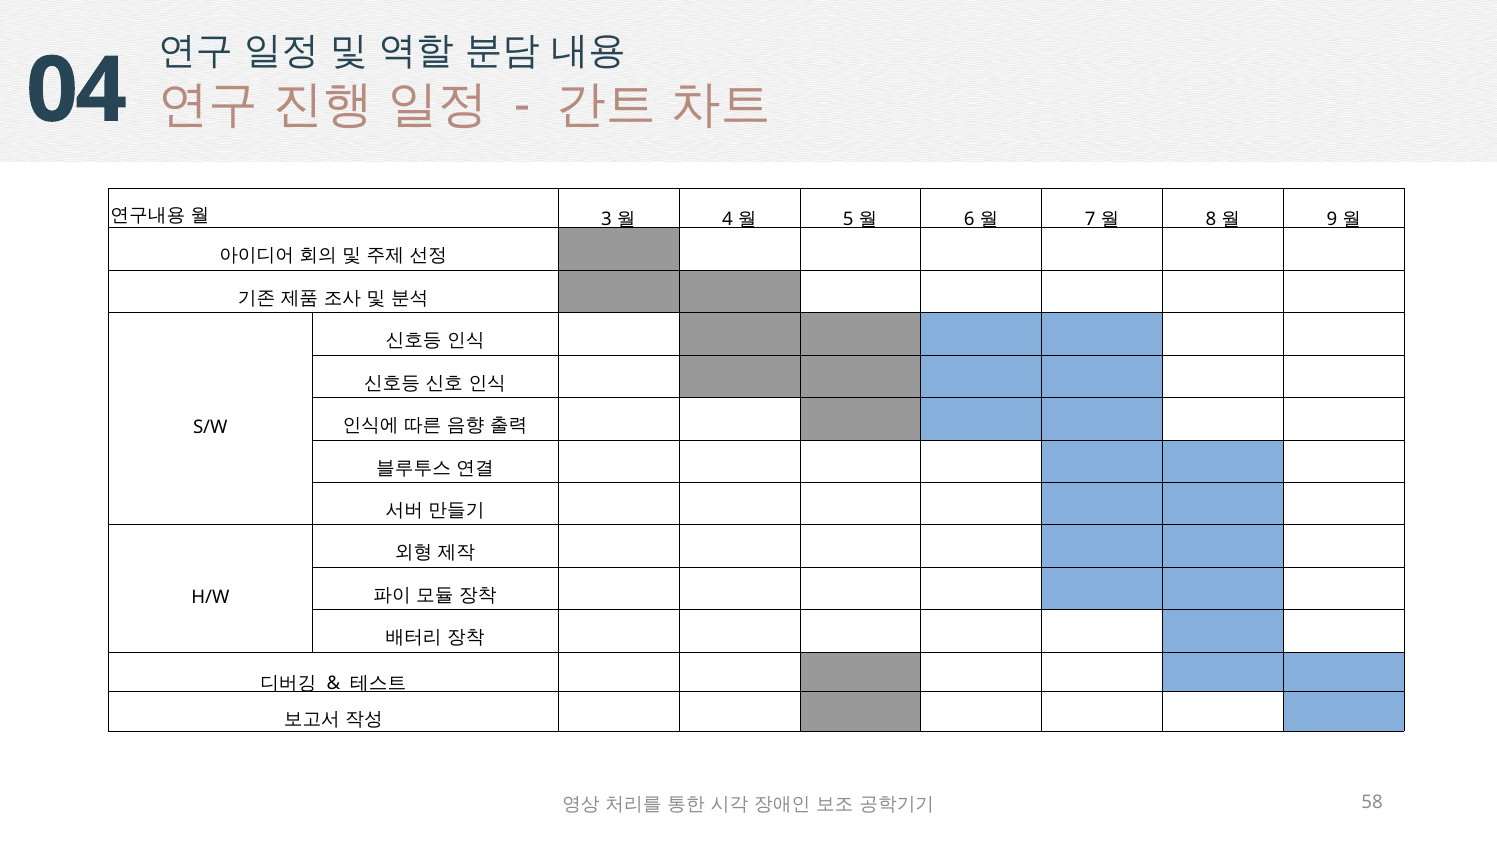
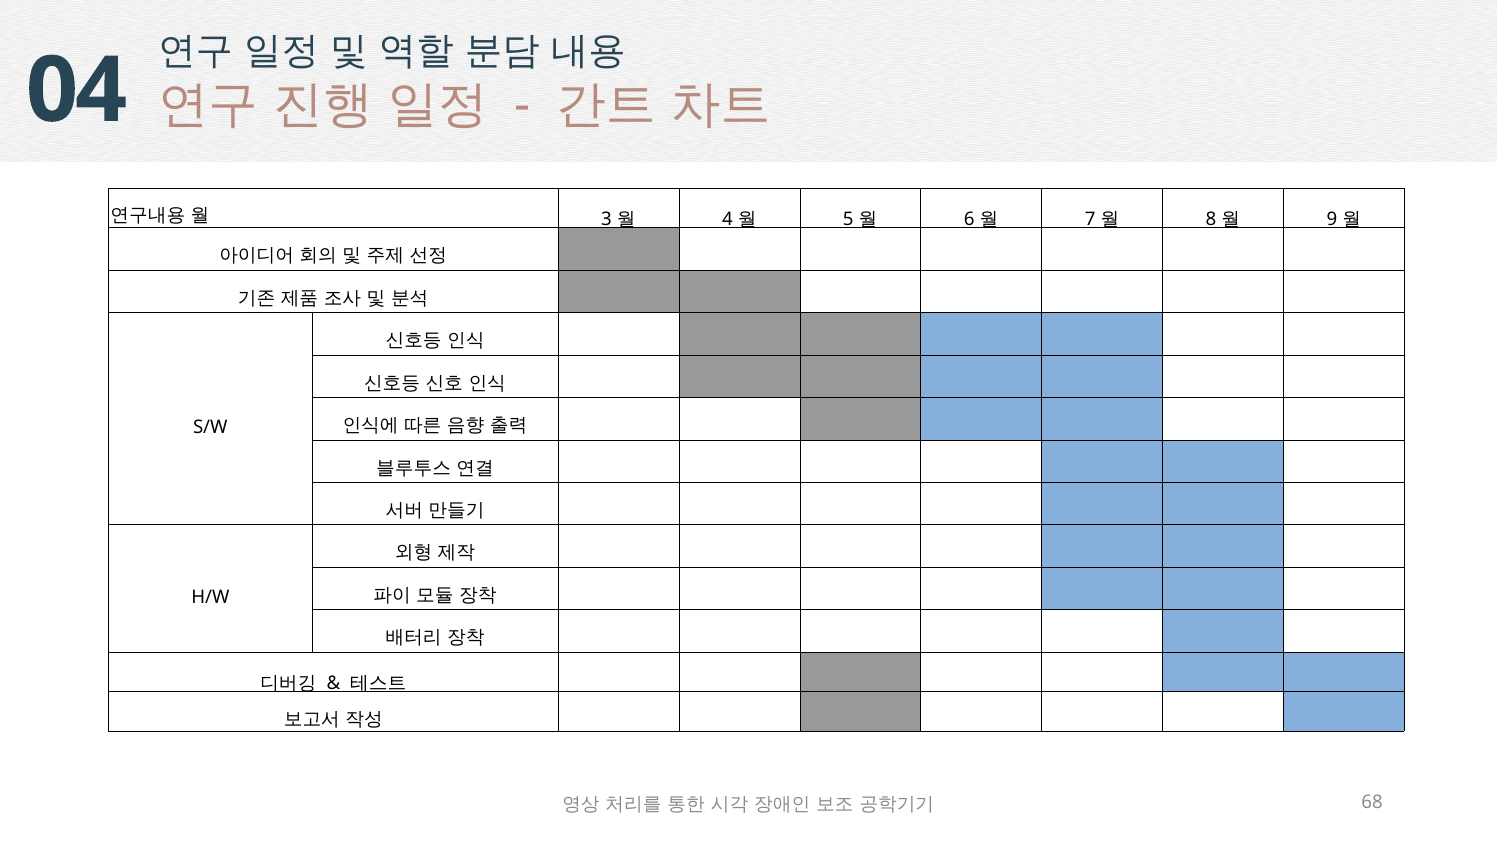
58: 58 -> 68
